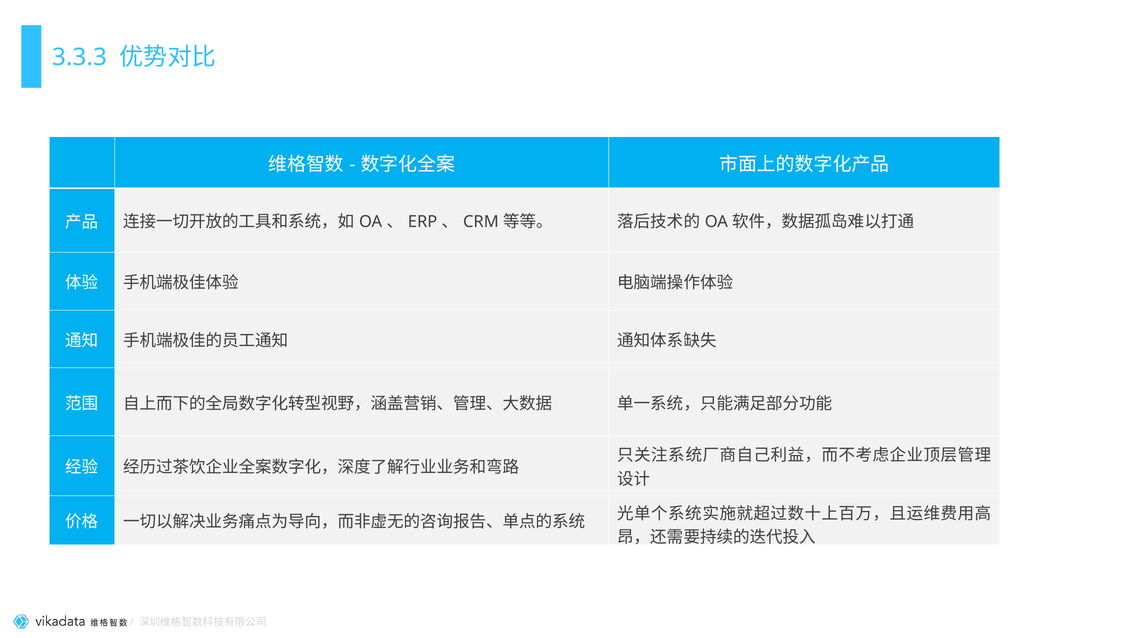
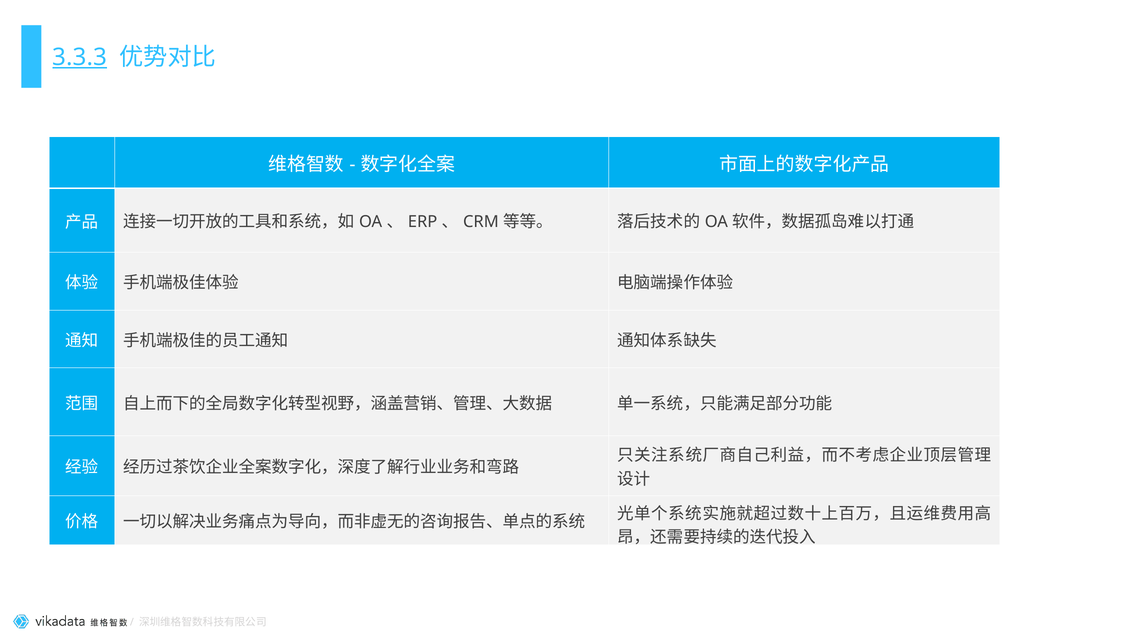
3.3.3 underline: none -> present
